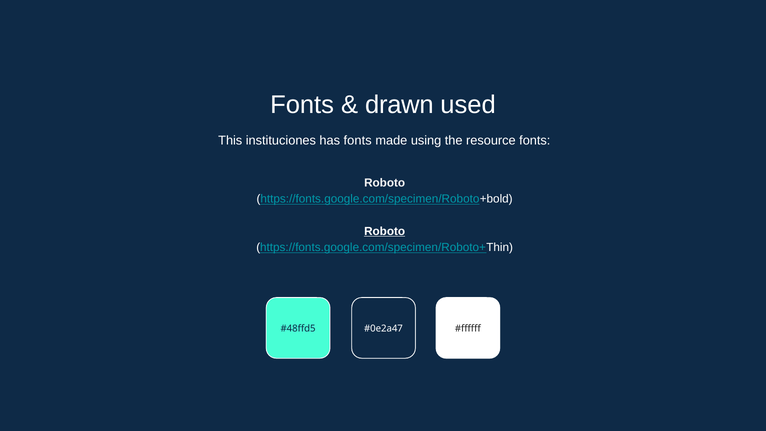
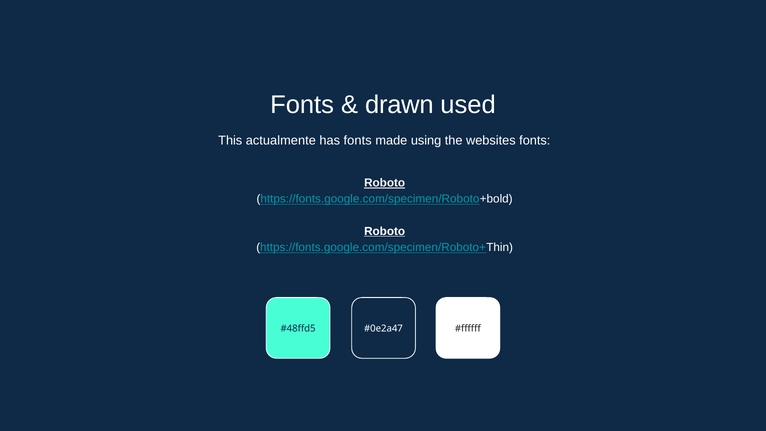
instituciones: instituciones -> actualmente
resource: resource -> websites
Roboto at (385, 183) underline: none -> present
